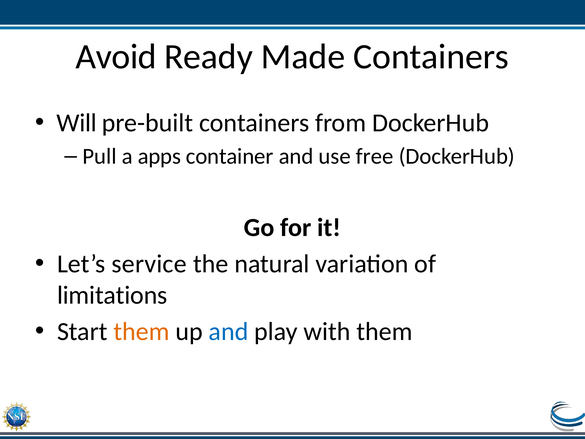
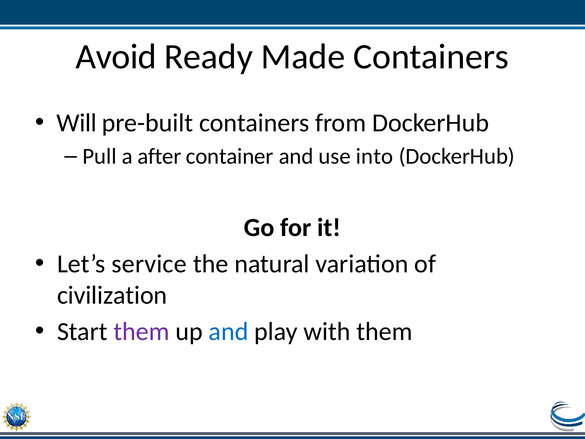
apps: apps -> after
free: free -> into
limitations: limitations -> civilization
them at (141, 331) colour: orange -> purple
